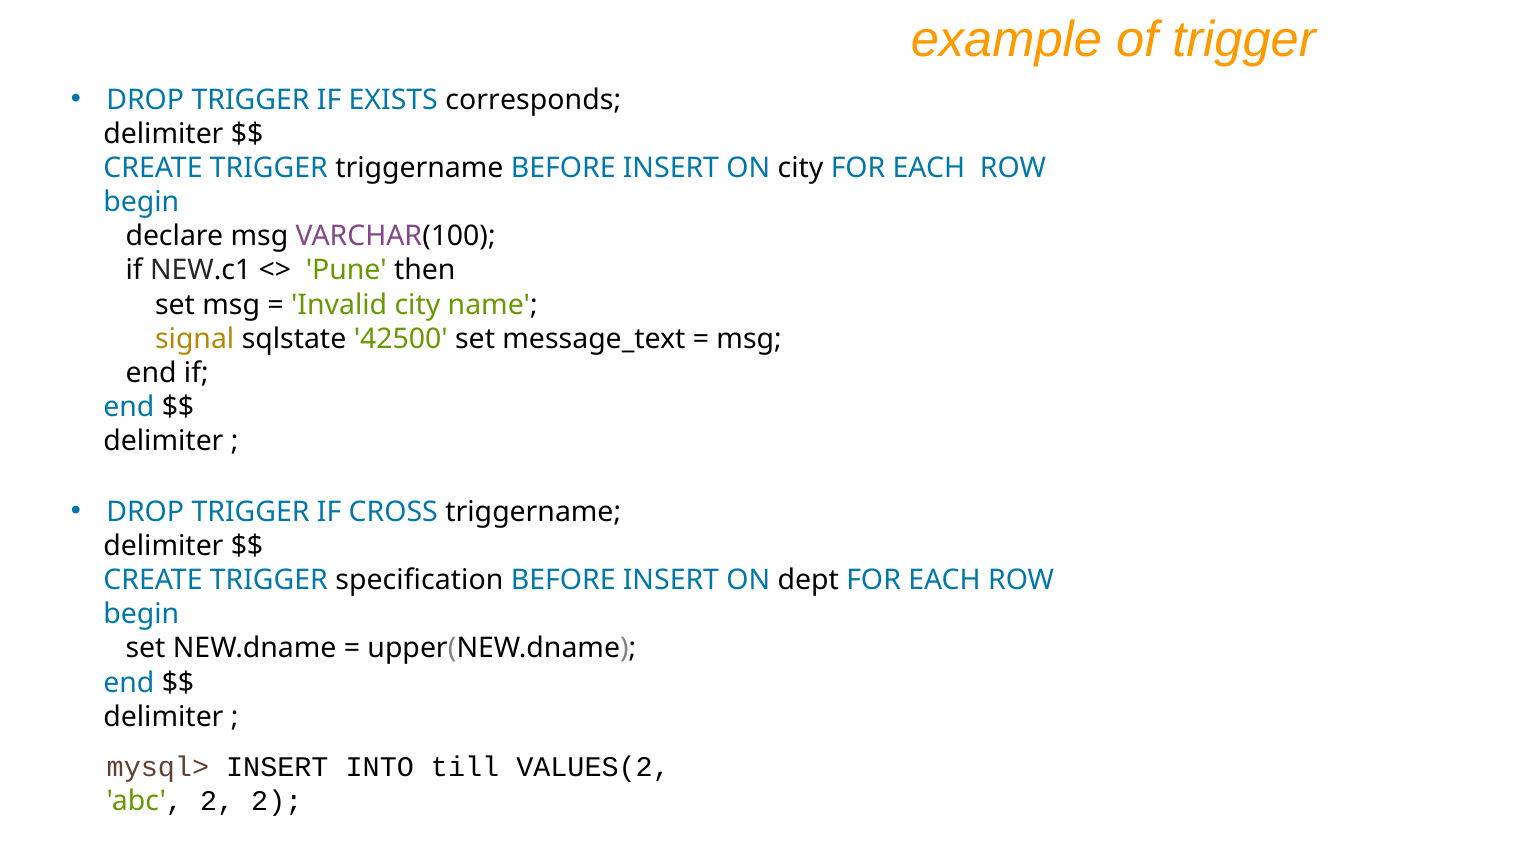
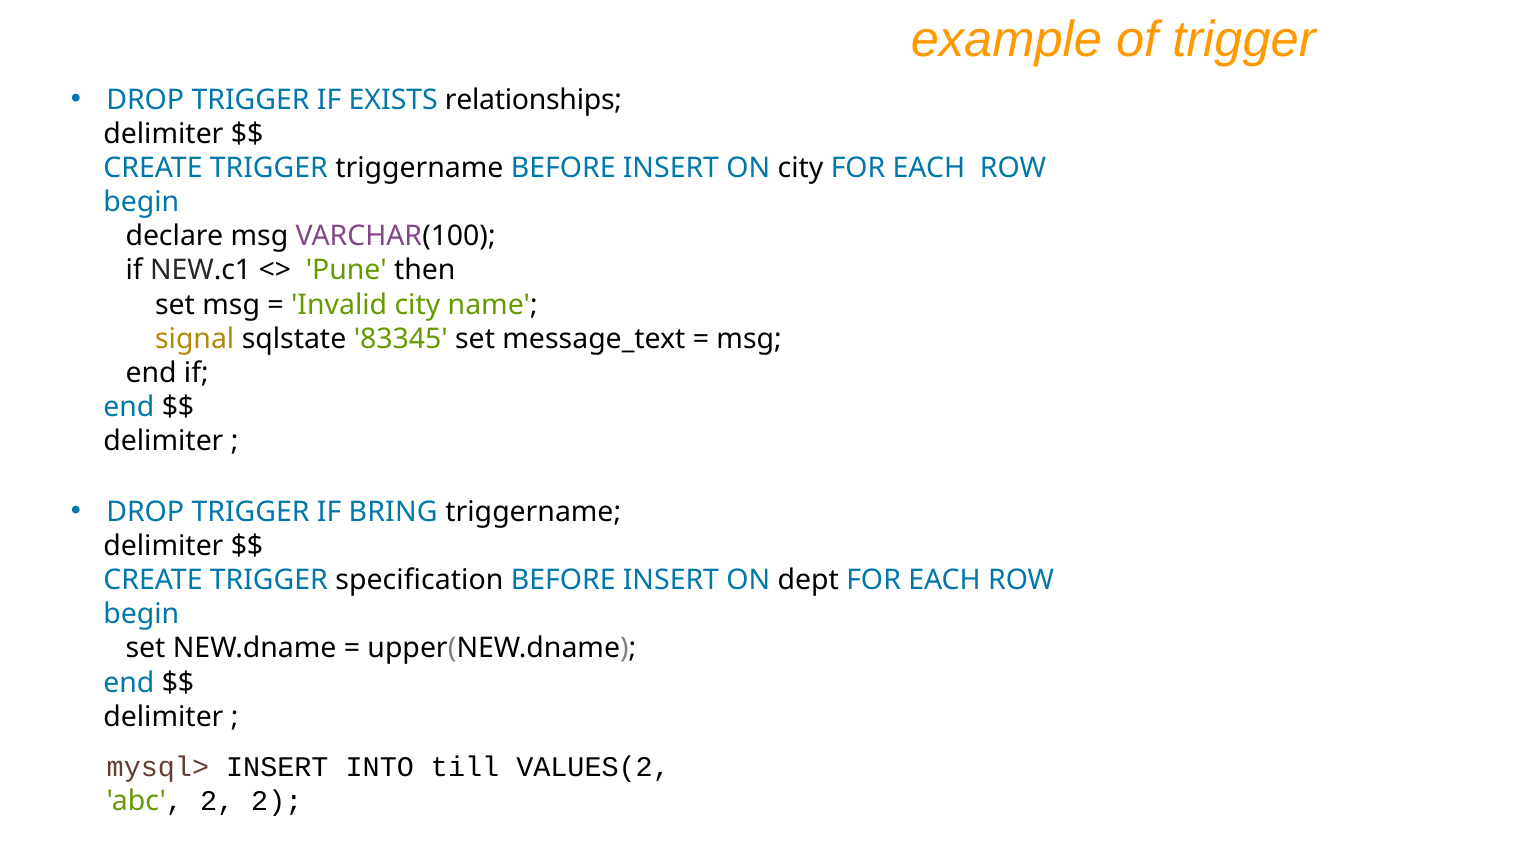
corresponds: corresponds -> relationships
42500: 42500 -> 83345
CROSS: CROSS -> BRING
